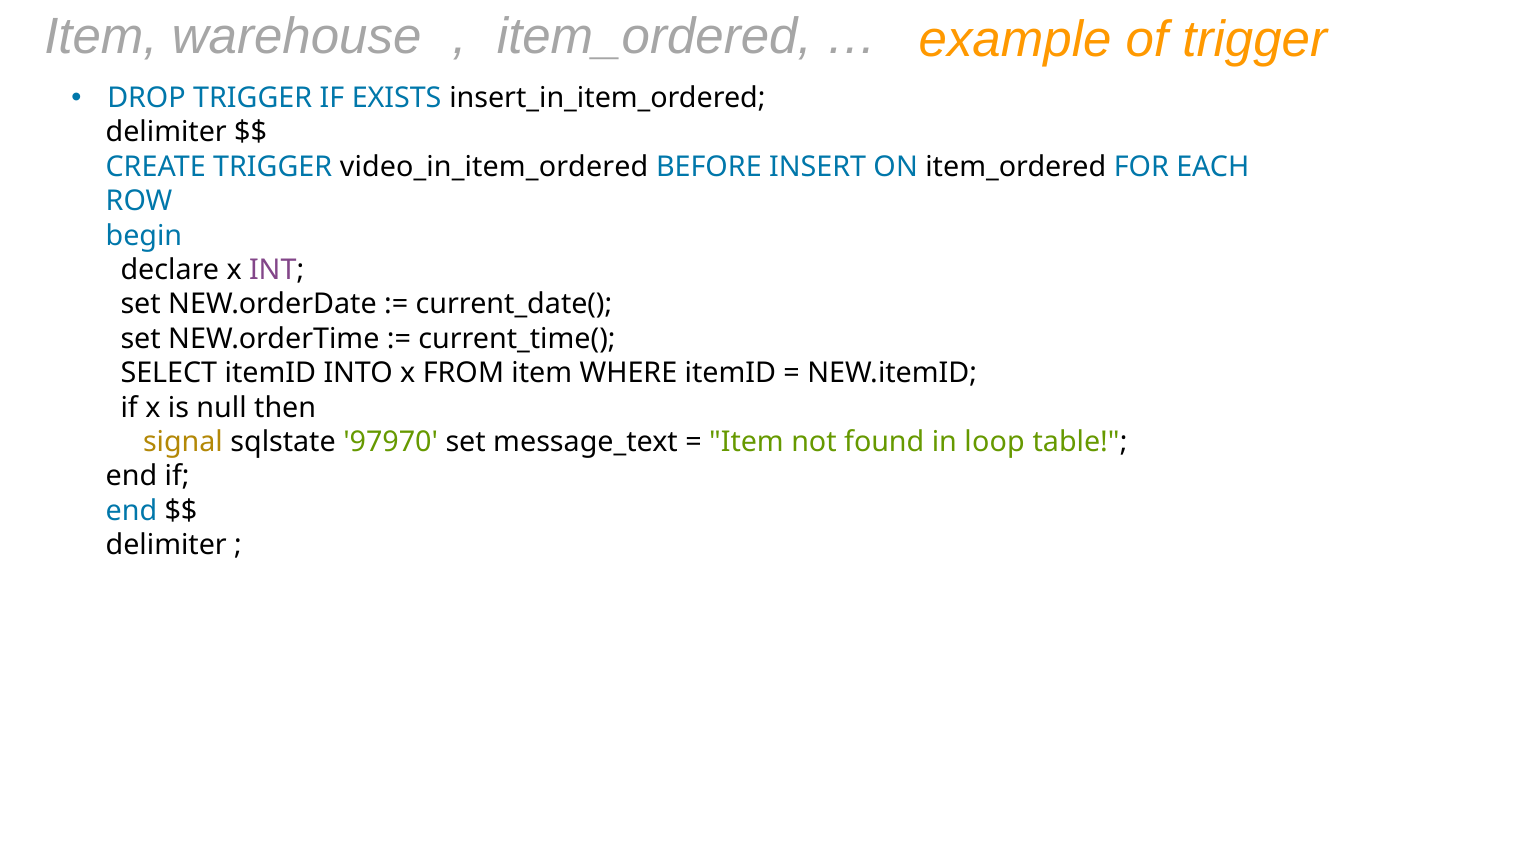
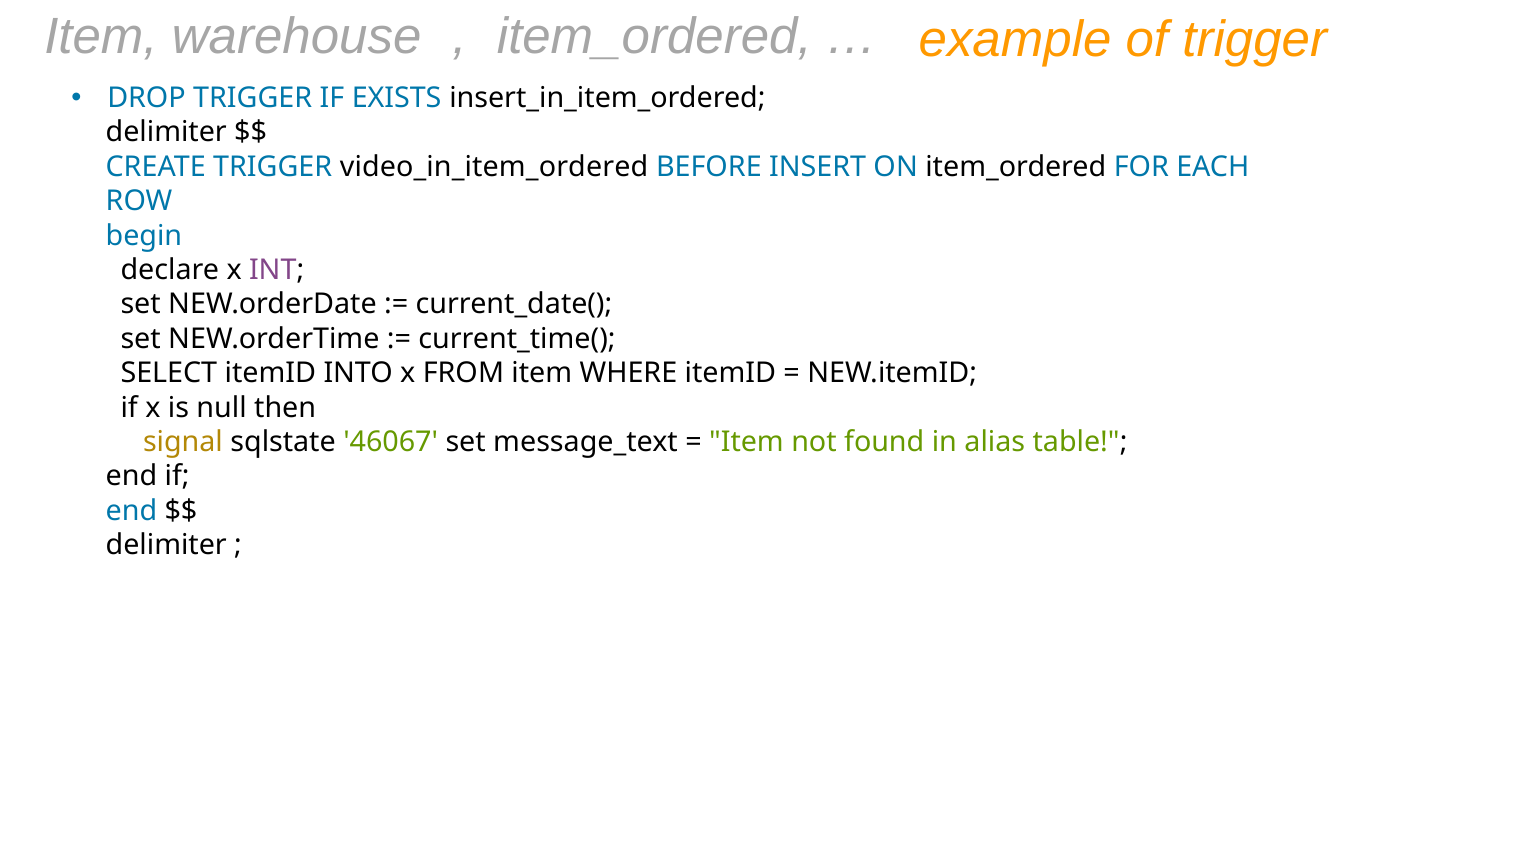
97970: 97970 -> 46067
loop: loop -> alias
